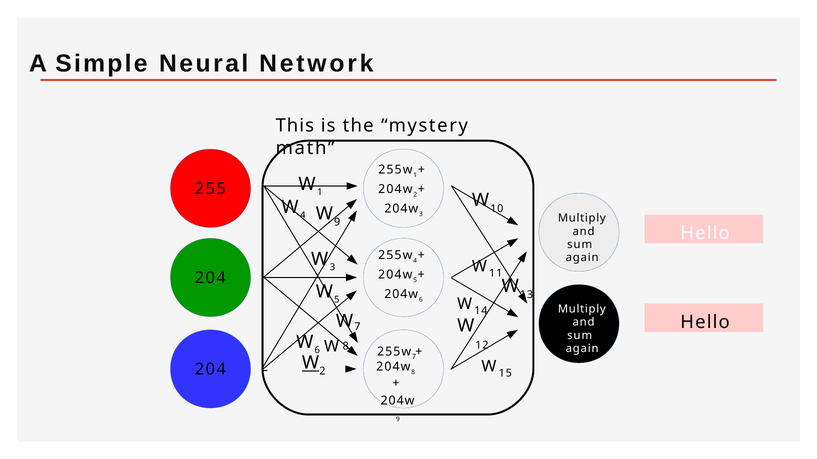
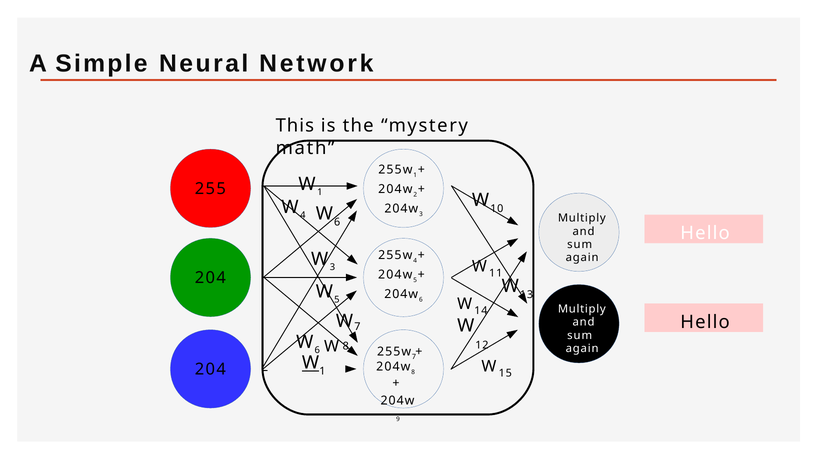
9 at (337, 223): 9 -> 6
2 at (322, 372): 2 -> 1
